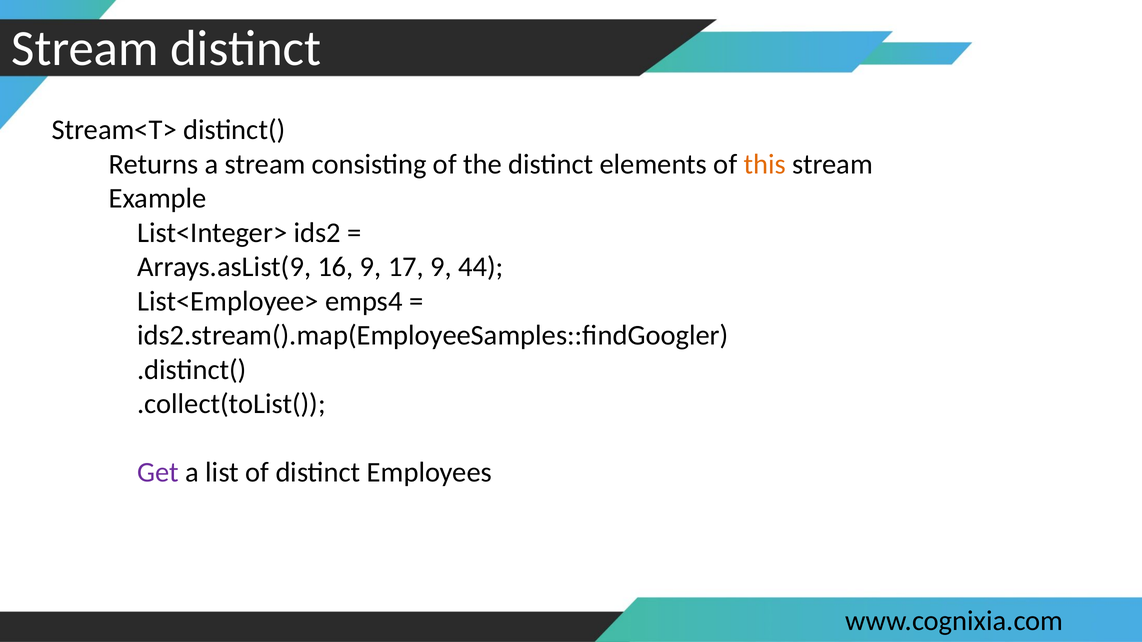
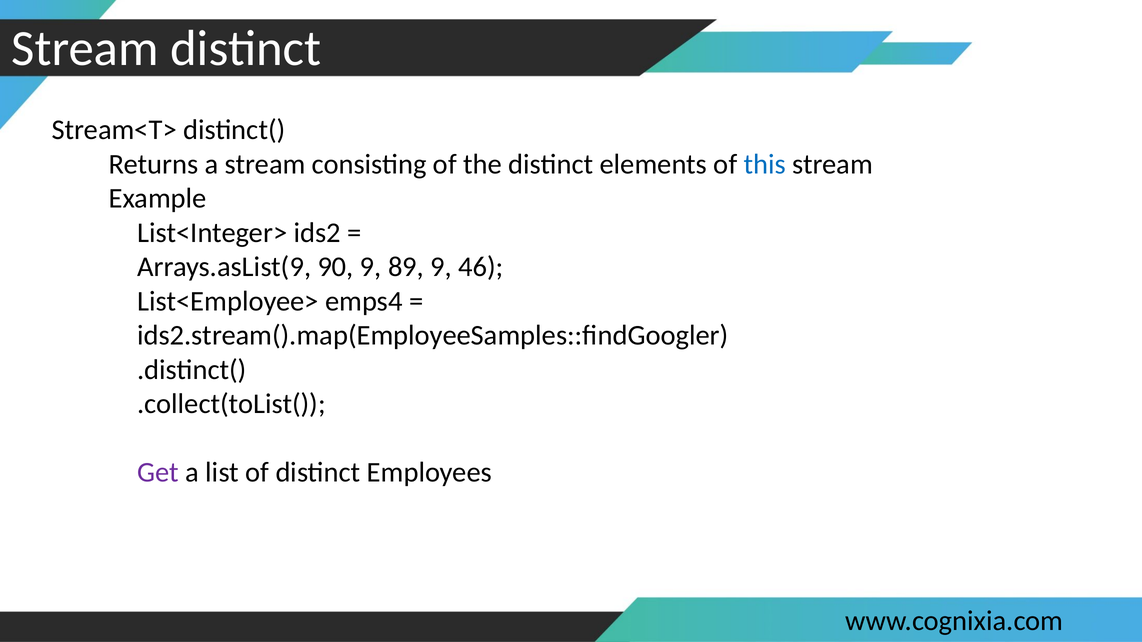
this colour: orange -> blue
16: 16 -> 90
17: 17 -> 89
44: 44 -> 46
